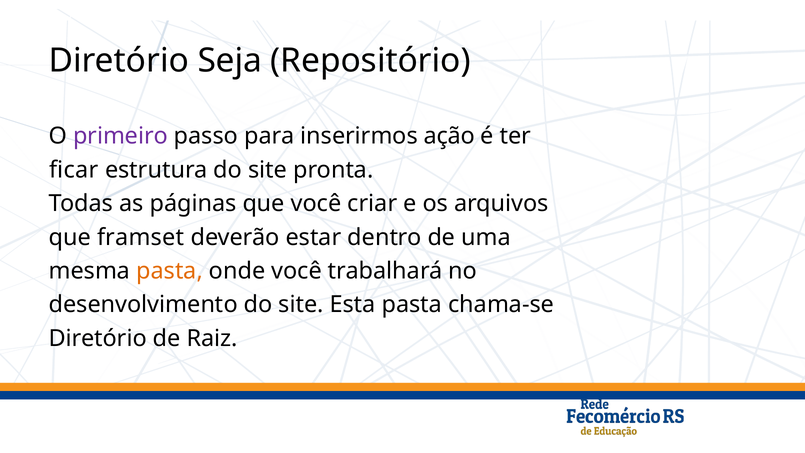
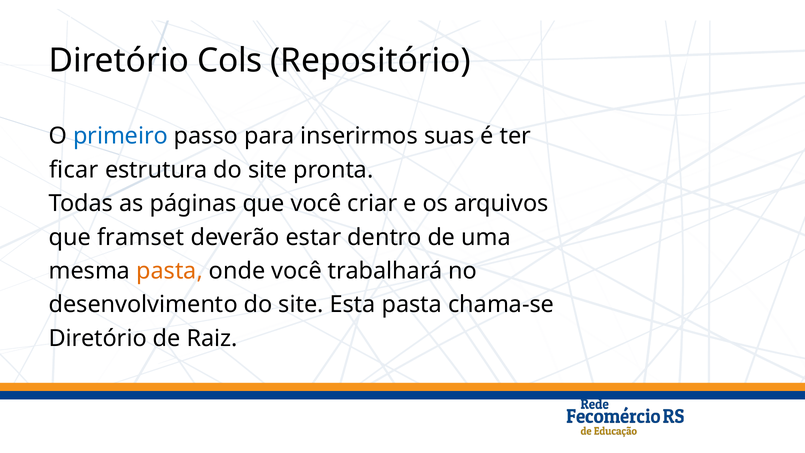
Seja: Seja -> Cols
primeiro colour: purple -> blue
ação: ação -> suas
